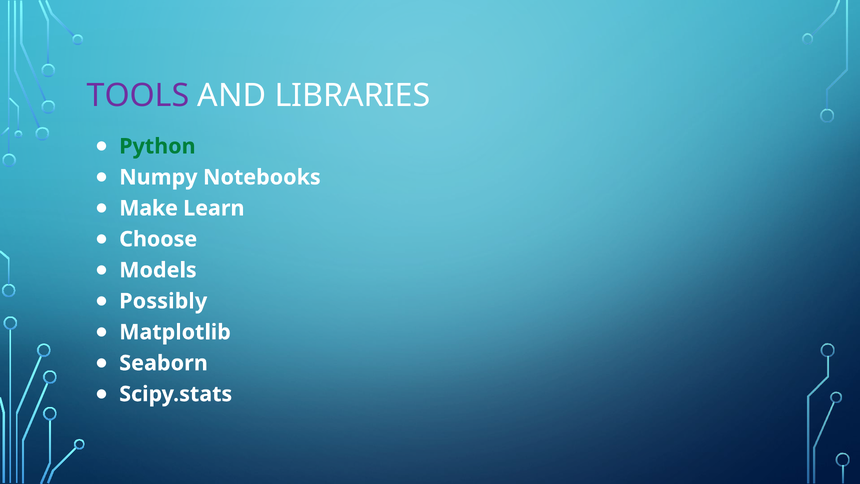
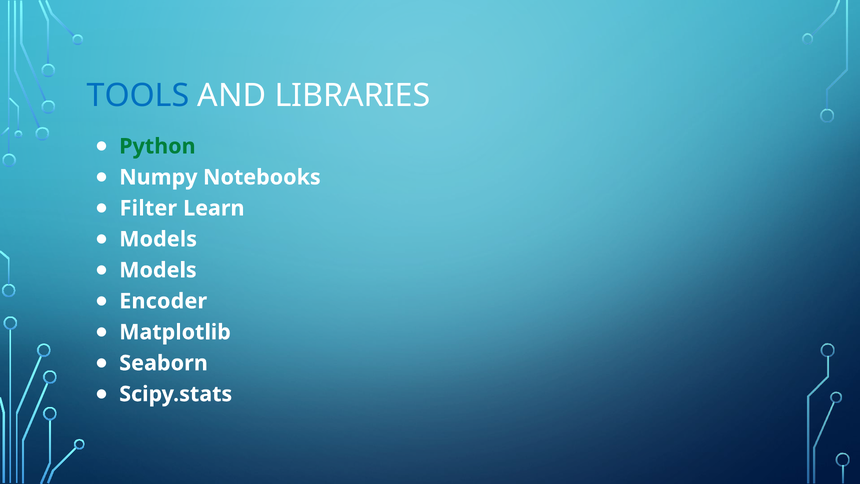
TOOLS colour: purple -> blue
Make: Make -> Filter
Choose at (158, 239): Choose -> Models
Possibly: Possibly -> Encoder
